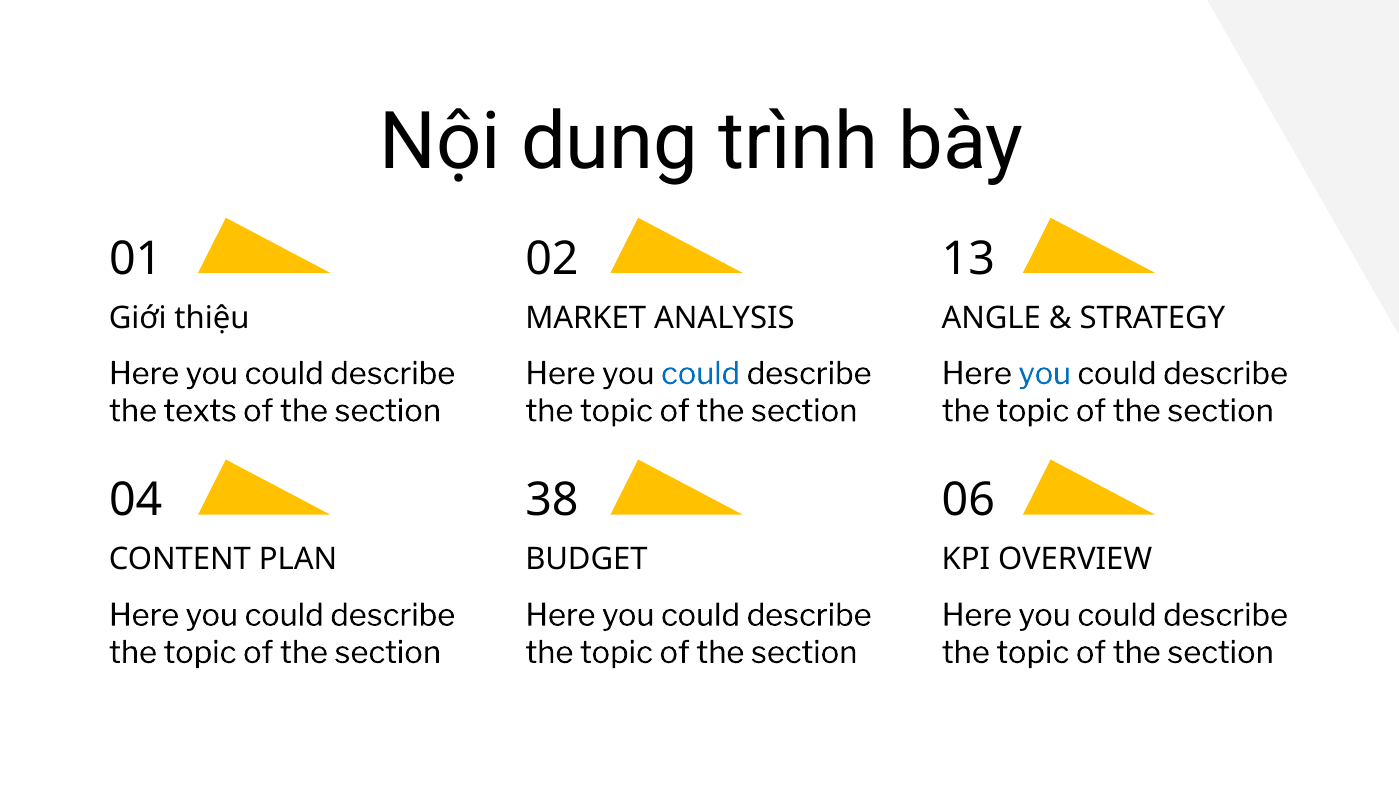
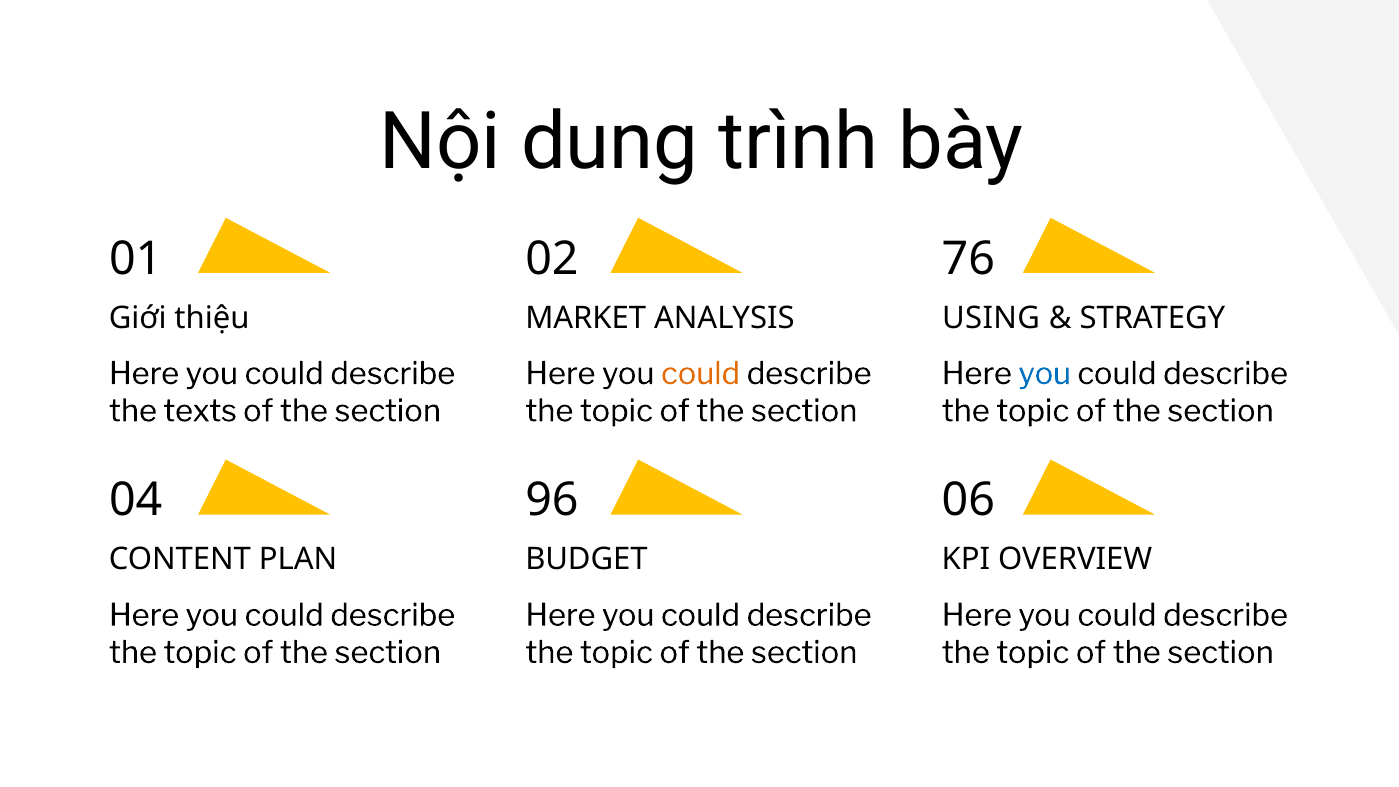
13: 13 -> 76
ANGLE: ANGLE -> USING
could at (701, 374) colour: blue -> orange
38: 38 -> 96
